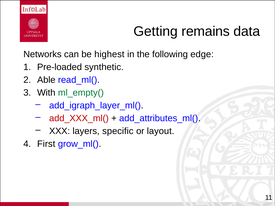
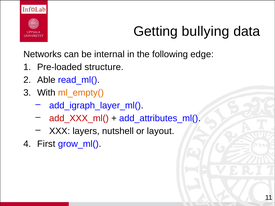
remains: remains -> bullying
highest: highest -> internal
synthetic: synthetic -> structure
ml_empty( colour: green -> orange
specific: specific -> nutshell
